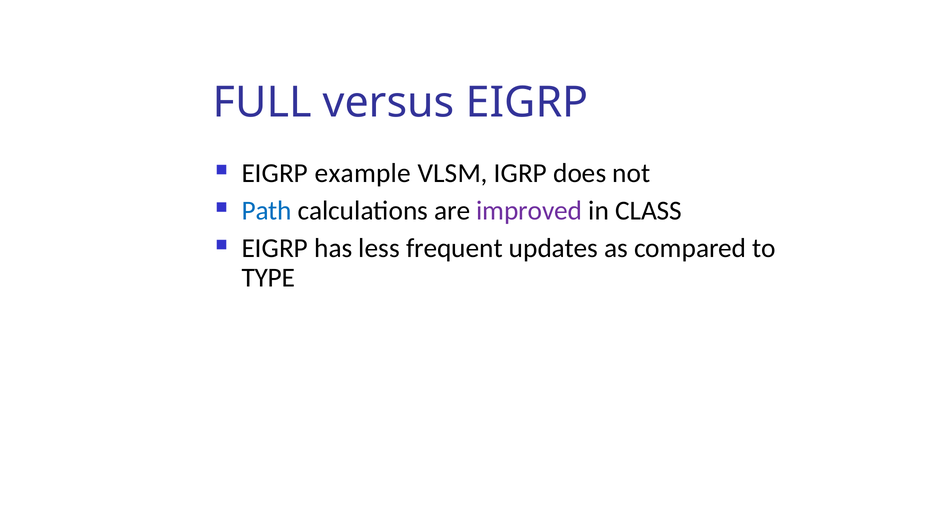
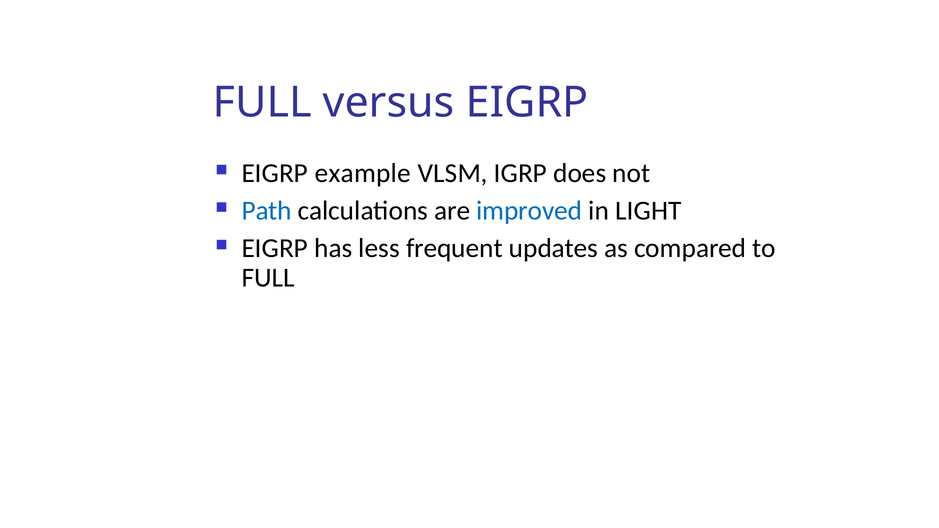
improved colour: purple -> blue
CLASS: CLASS -> LIGHT
TYPE at (268, 278): TYPE -> FULL
